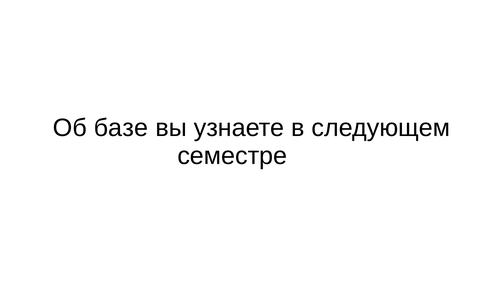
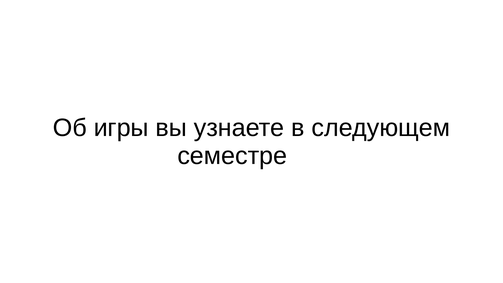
базе: базе -> игры
